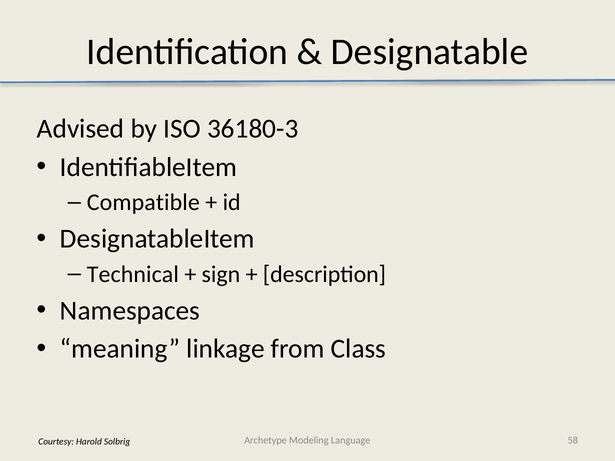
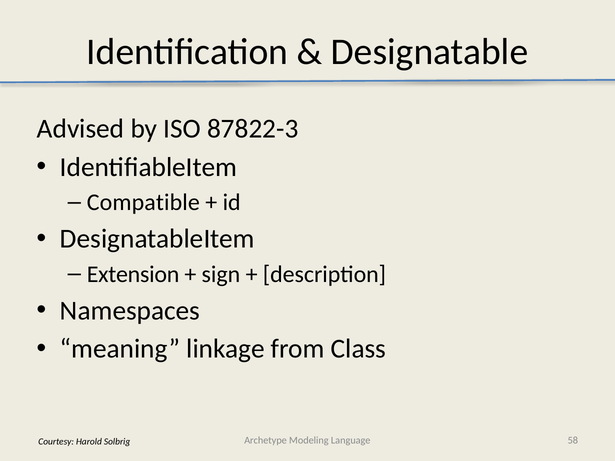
36180-3: 36180-3 -> 87822-3
Technical: Technical -> Extension
